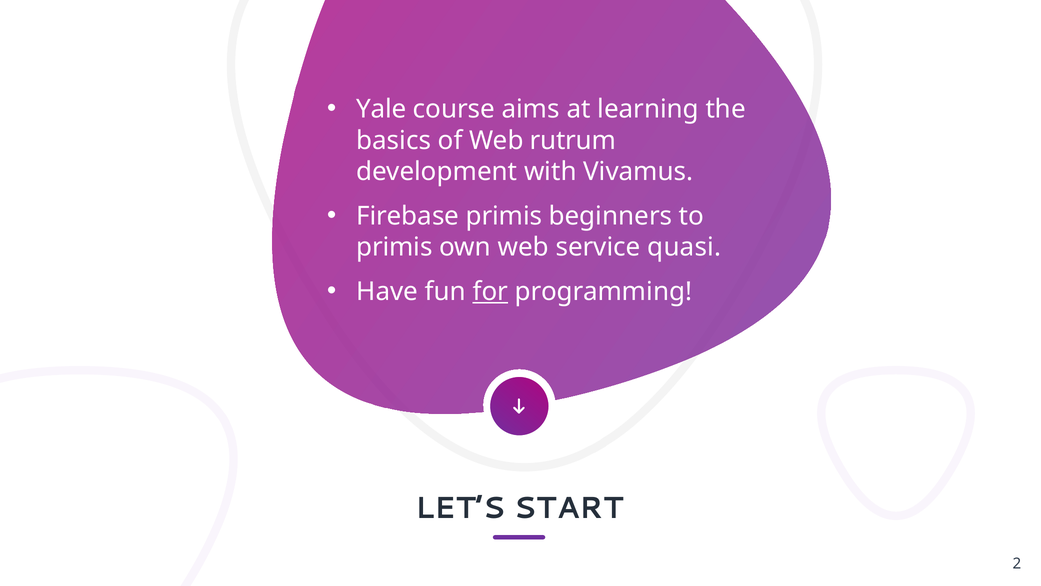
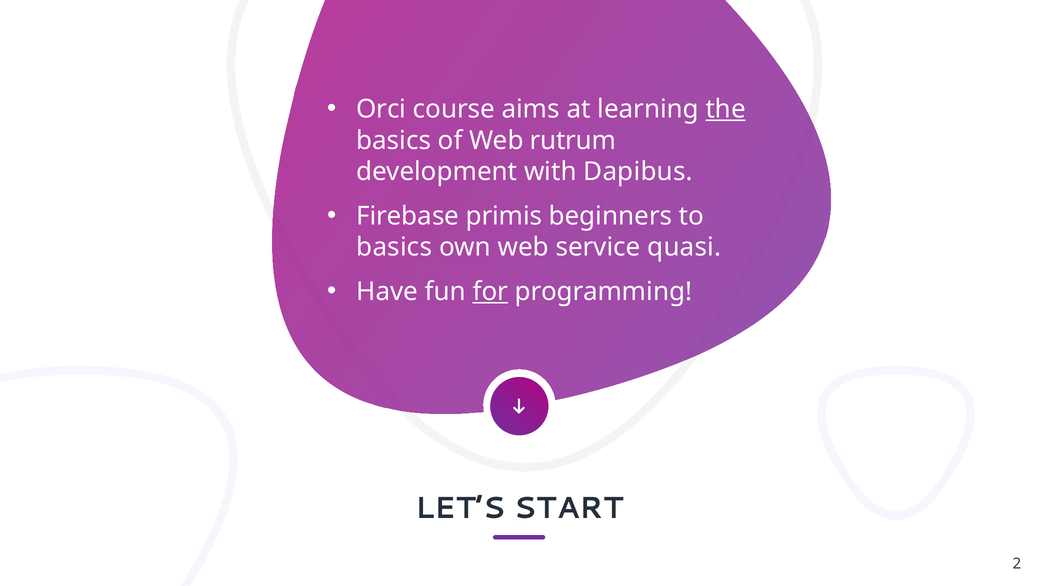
Yale: Yale -> Orci
the underline: none -> present
Vivamus: Vivamus -> Dapibus
primis at (394, 247): primis -> basics
